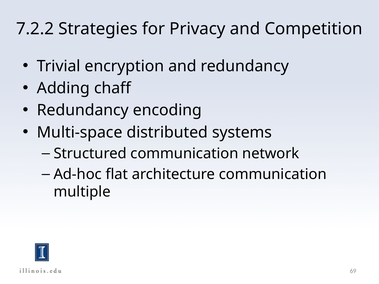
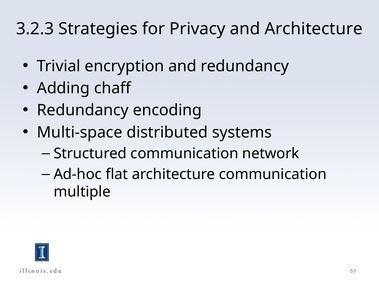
7.2.2: 7.2.2 -> 3.2.3
and Competition: Competition -> Architecture
